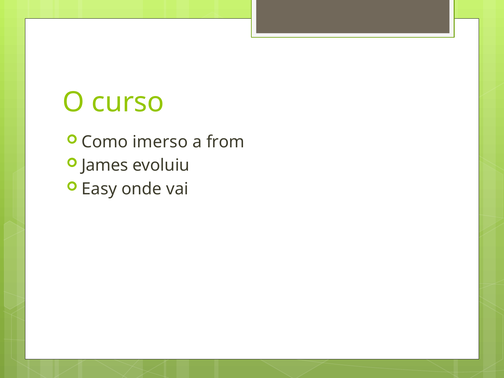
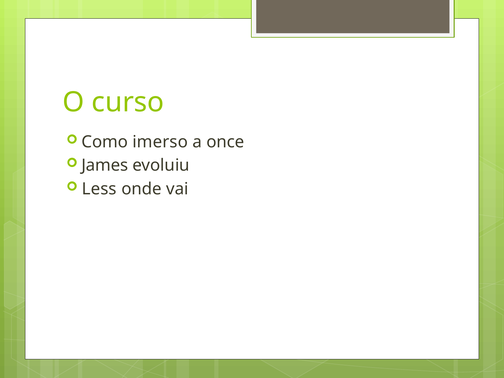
from: from -> once
Easy: Easy -> Less
